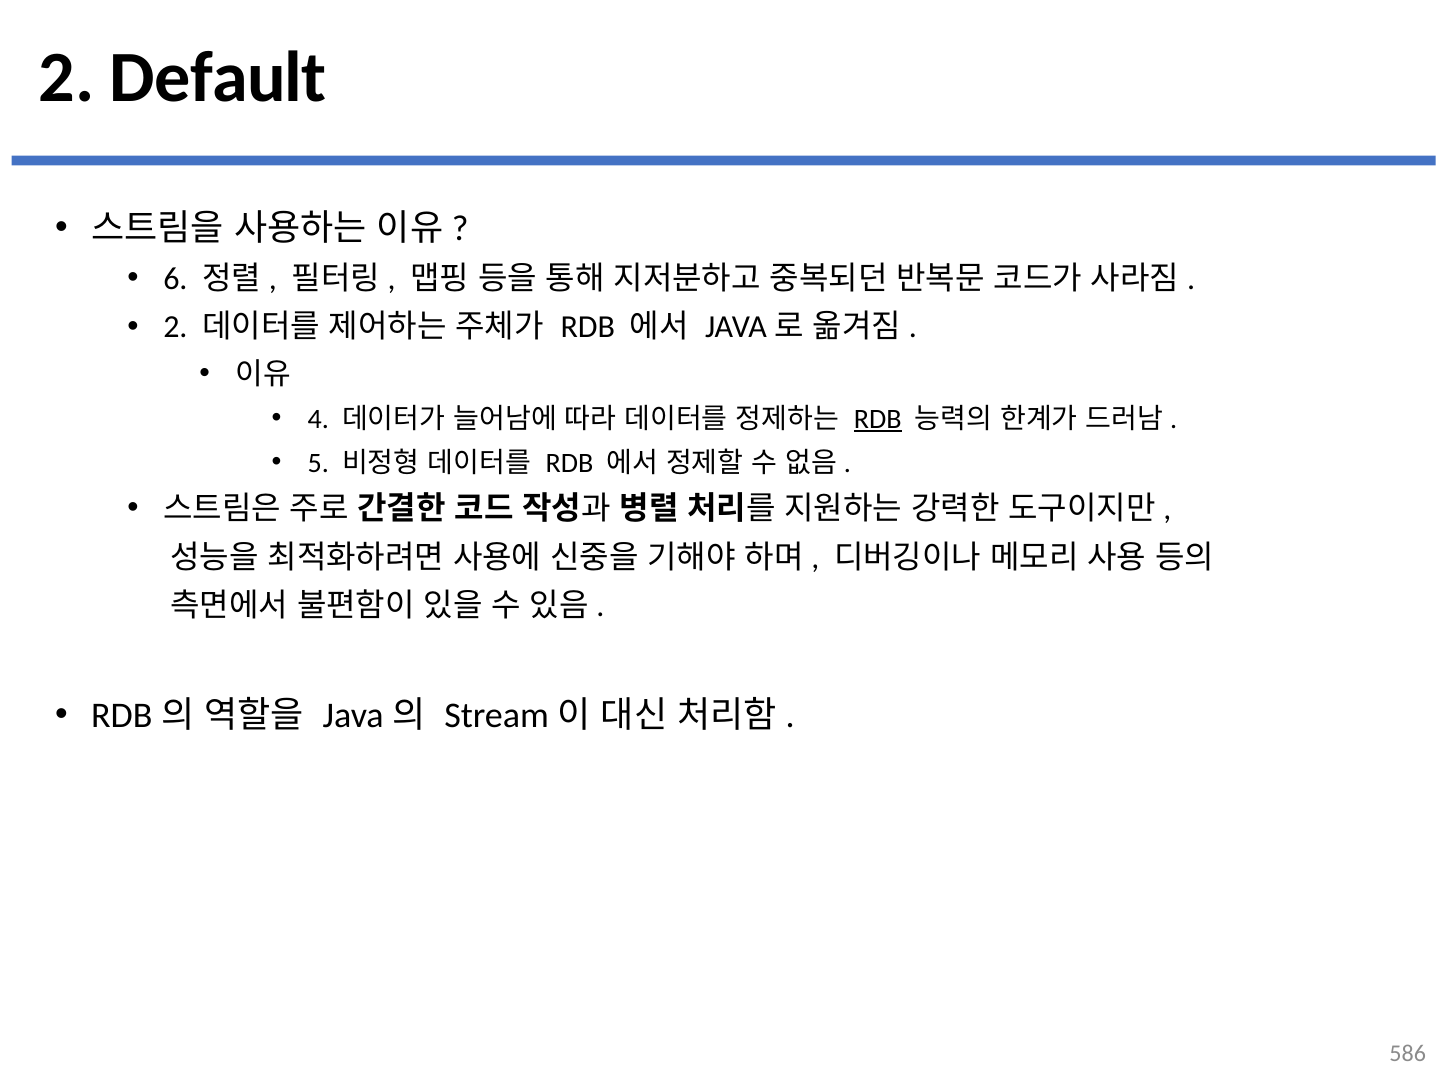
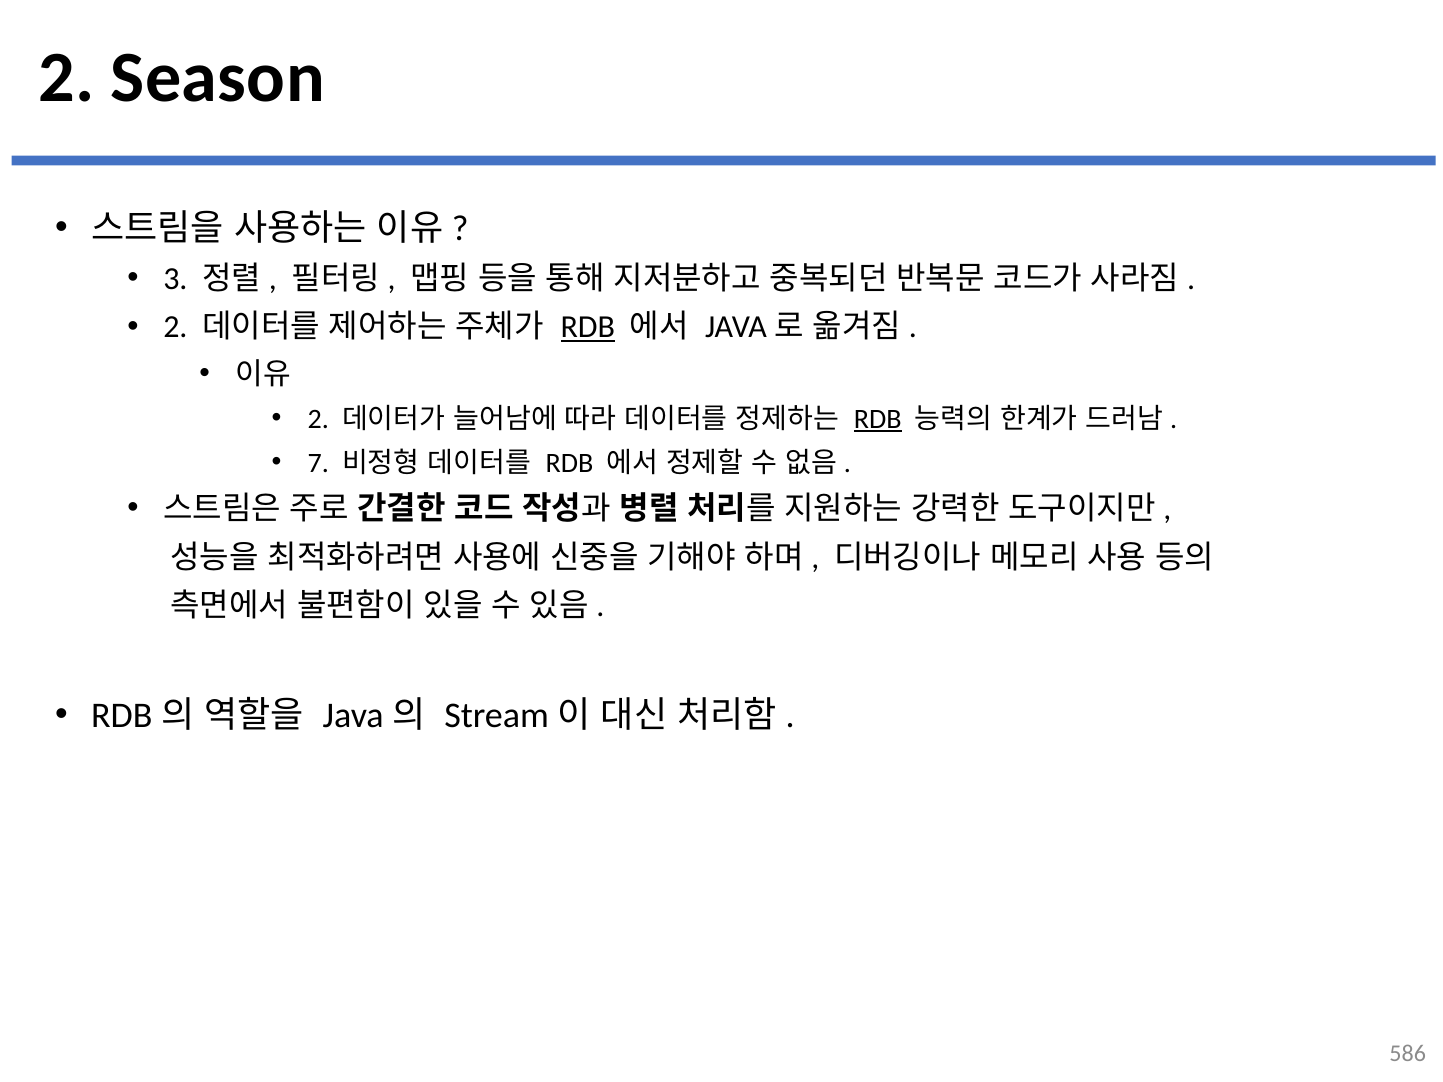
Default: Default -> Season
6: 6 -> 3
RDB at (588, 327) underline: none -> present
4 at (318, 419): 4 -> 2
5: 5 -> 7
